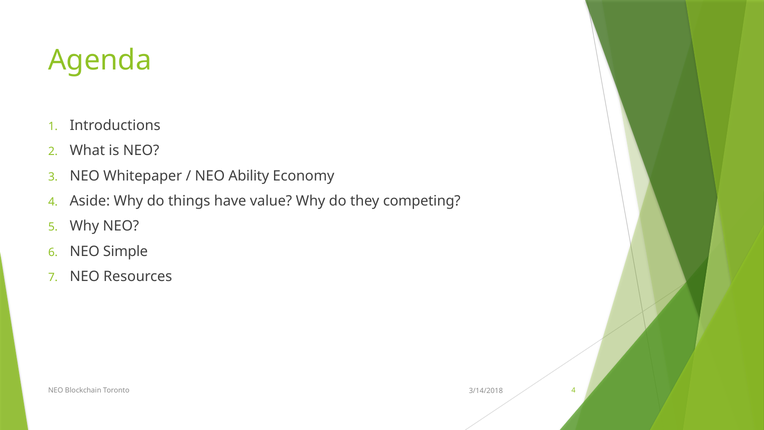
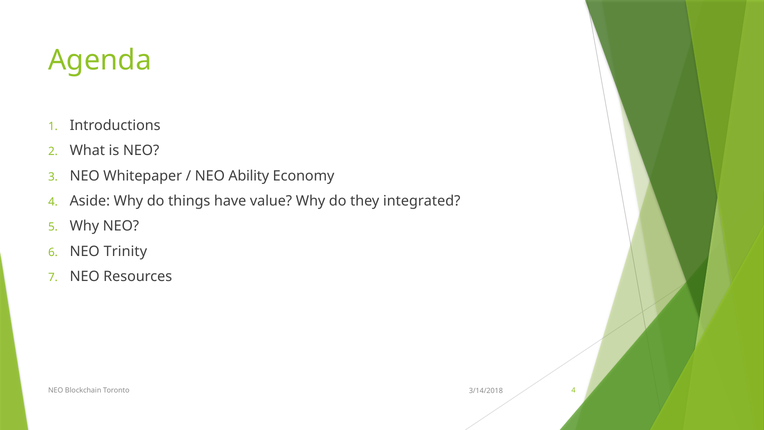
competing: competing -> integrated
Simple: Simple -> Trinity
